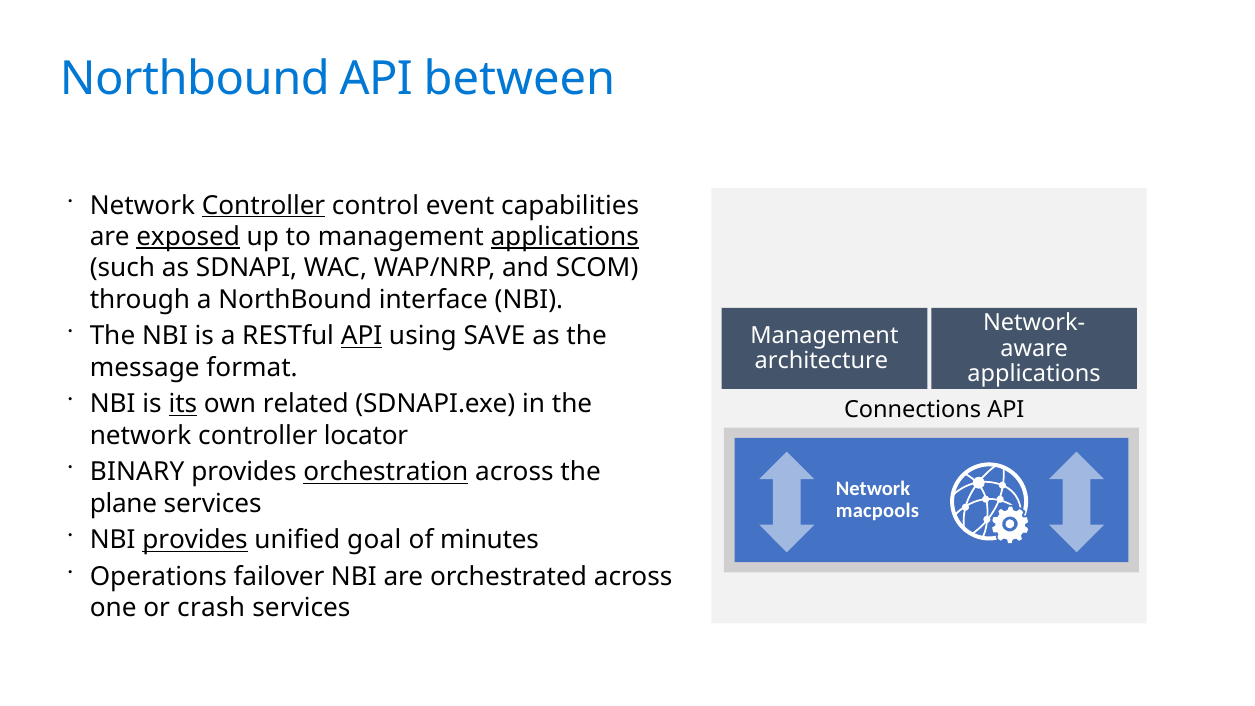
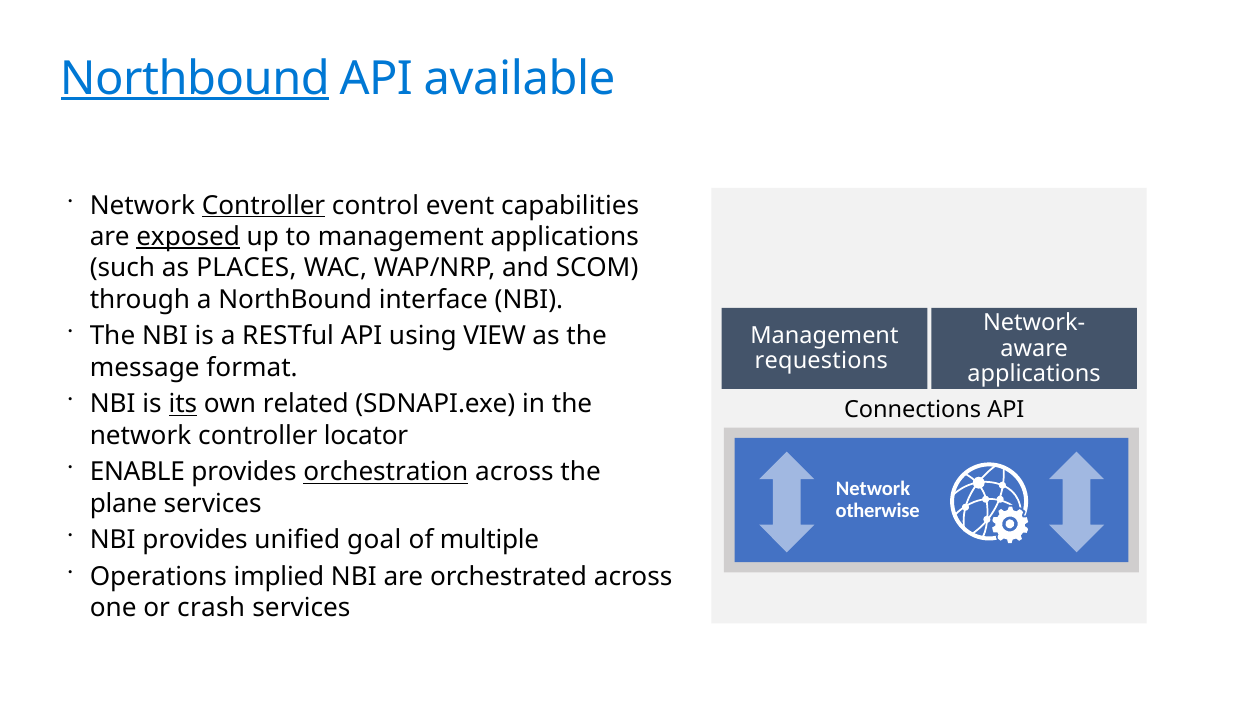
Northbound at (195, 79) underline: none -> present
between: between -> available
applications at (565, 237) underline: present -> none
SDNAPI: SDNAPI -> PLACES
API at (362, 336) underline: present -> none
SAVE: SAVE -> VIEW
architecture: architecture -> requestions
BINARY: BINARY -> ENABLE
macpools: macpools -> otherwise
provides at (195, 540) underline: present -> none
minutes: minutes -> multiple
failover: failover -> implied
